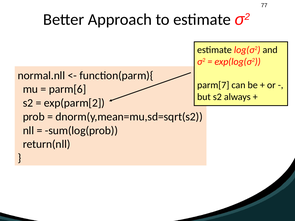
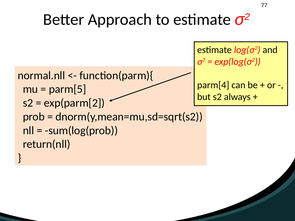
parm[7: parm[7 -> parm[4
parm[6: parm[6 -> parm[5
